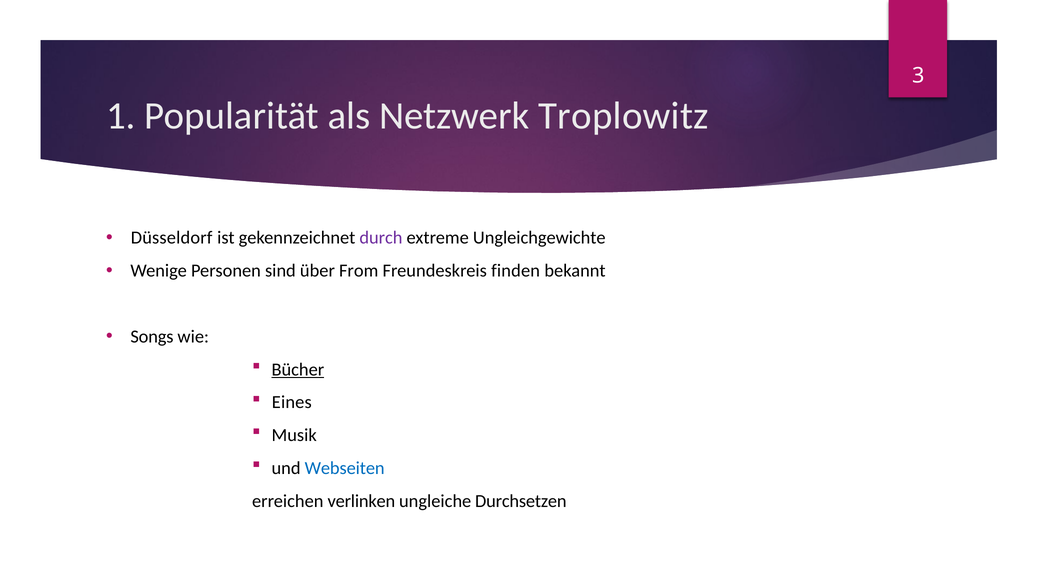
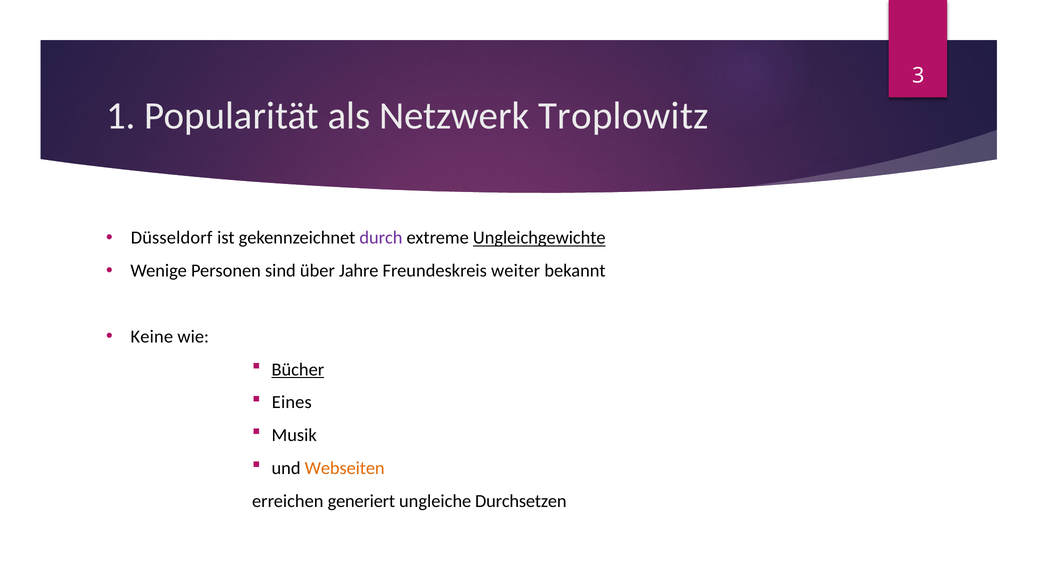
Ungleichgewichte underline: none -> present
From: From -> Jahre
finden: finden -> weiter
Songs: Songs -> Keine
Webseiten colour: blue -> orange
verlinken: verlinken -> generiert
